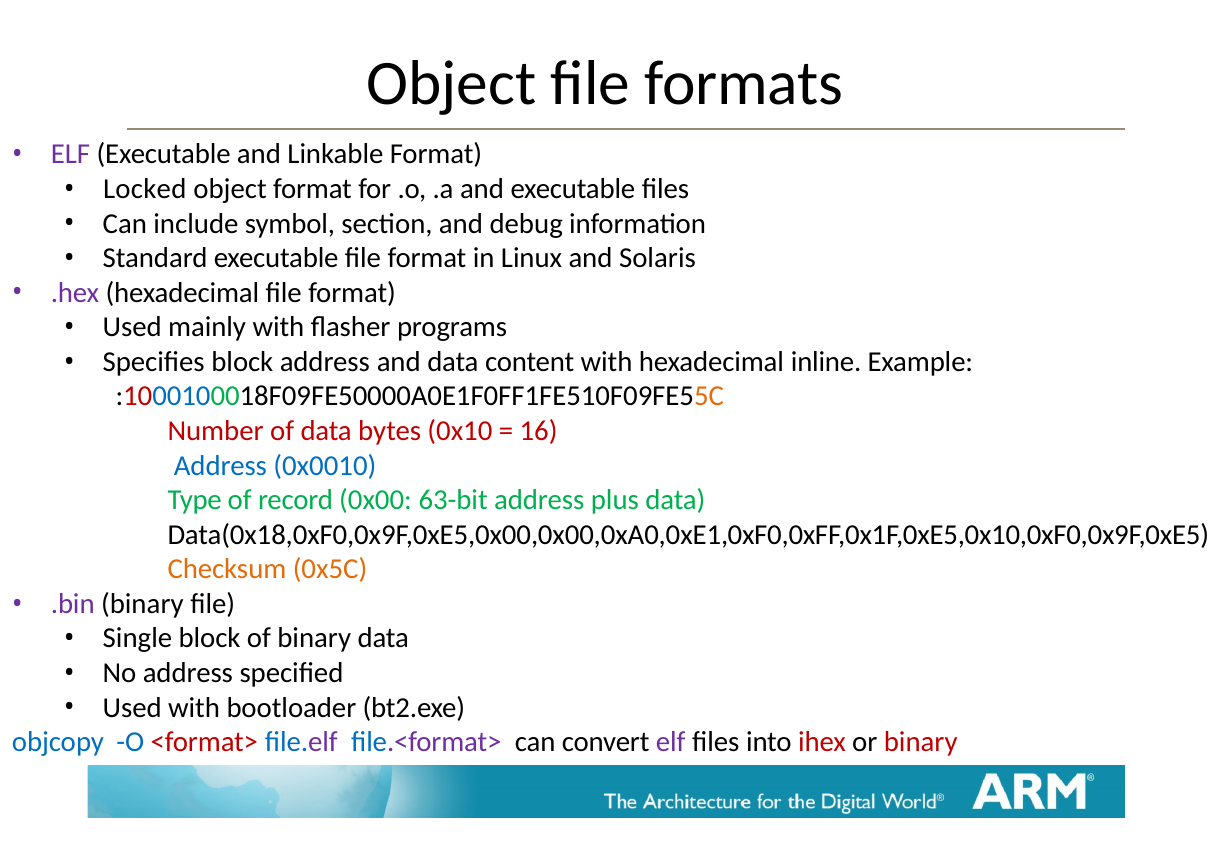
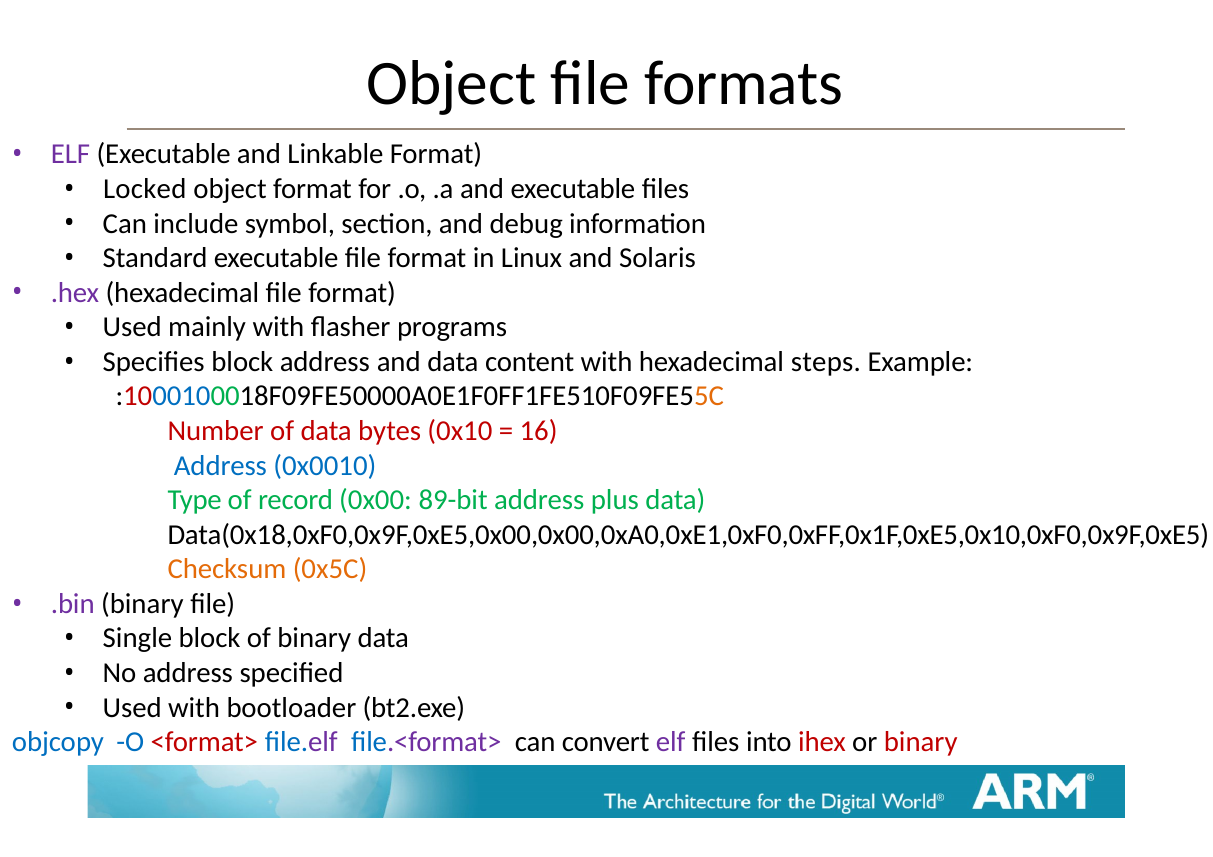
inline: inline -> steps
63-bit: 63-bit -> 89-bit
